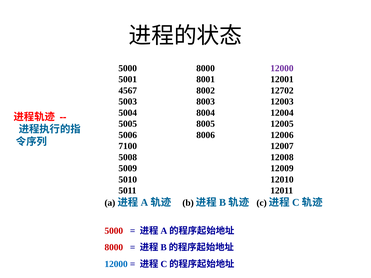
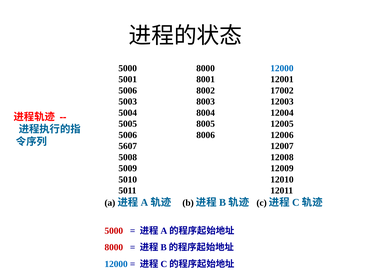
12000 at (282, 68) colour: purple -> blue
4567 at (128, 91): 4567 -> 5006
12702: 12702 -> 17002
7100: 7100 -> 5607
